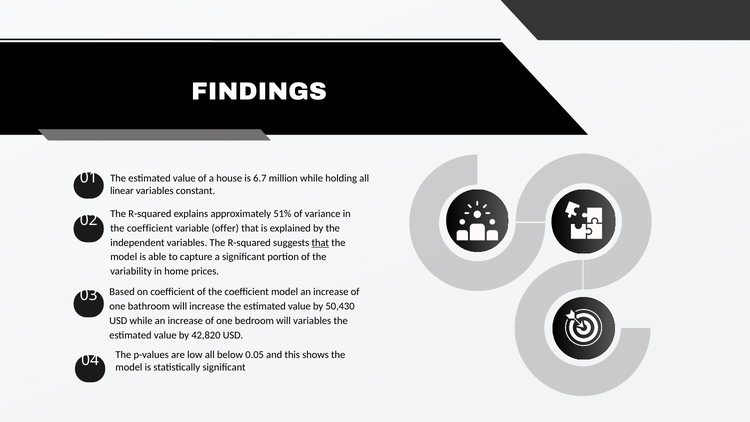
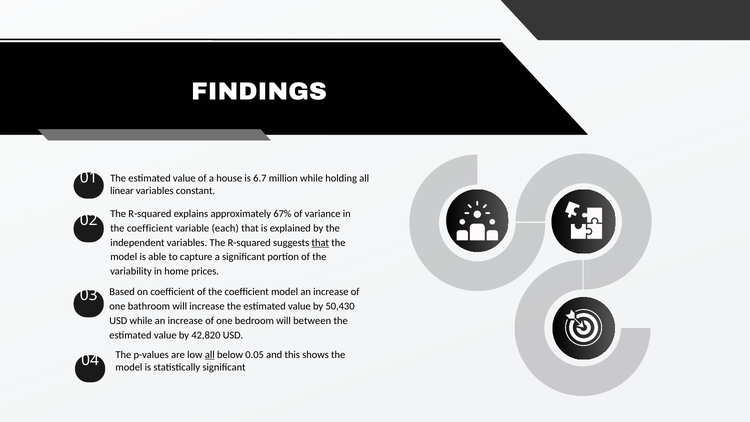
51%: 51% -> 67%
offer: offer -> each
will variables: variables -> between
all at (210, 355) underline: none -> present
